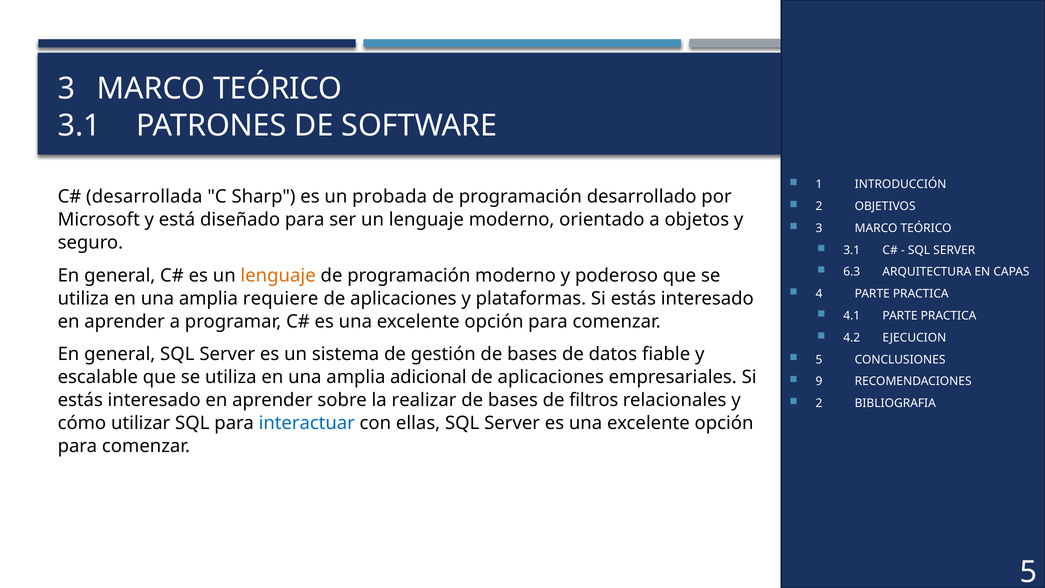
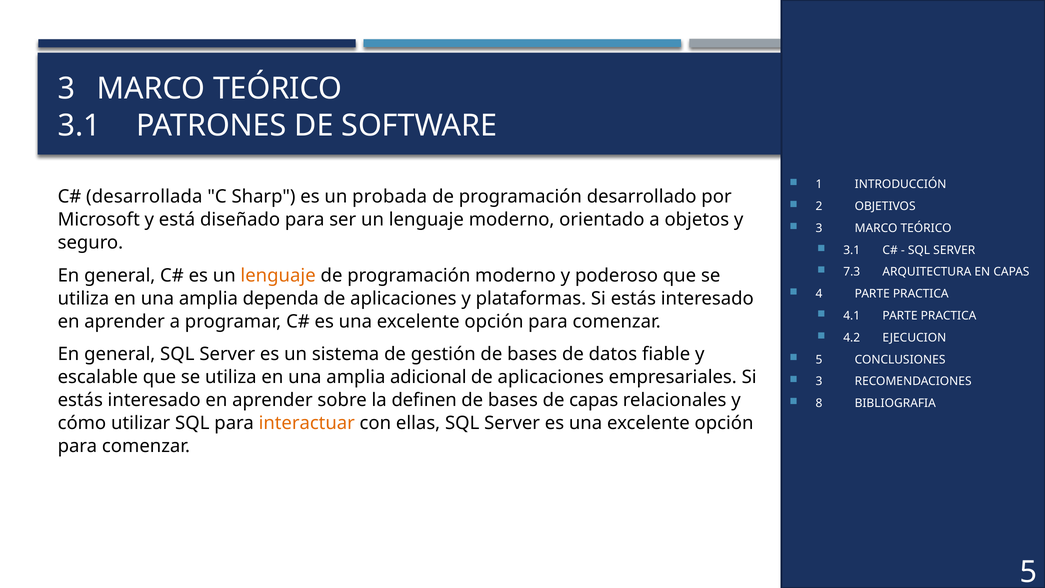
6.3: 6.3 -> 7.3
requiere: requiere -> dependa
9 at (819, 381): 9 -> 3
realizar: realizar -> definen
de filtros: filtros -> capas
2 at (819, 403): 2 -> 8
interactuar colour: blue -> orange
